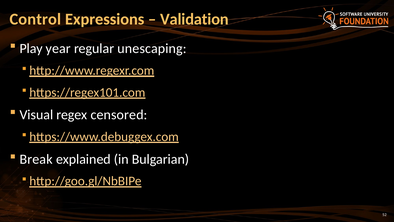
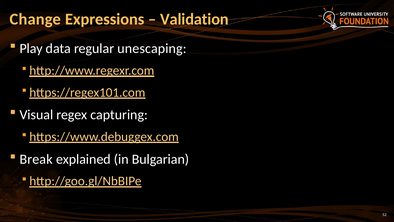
Control: Control -> Change
year: year -> data
censored: censored -> capturing
